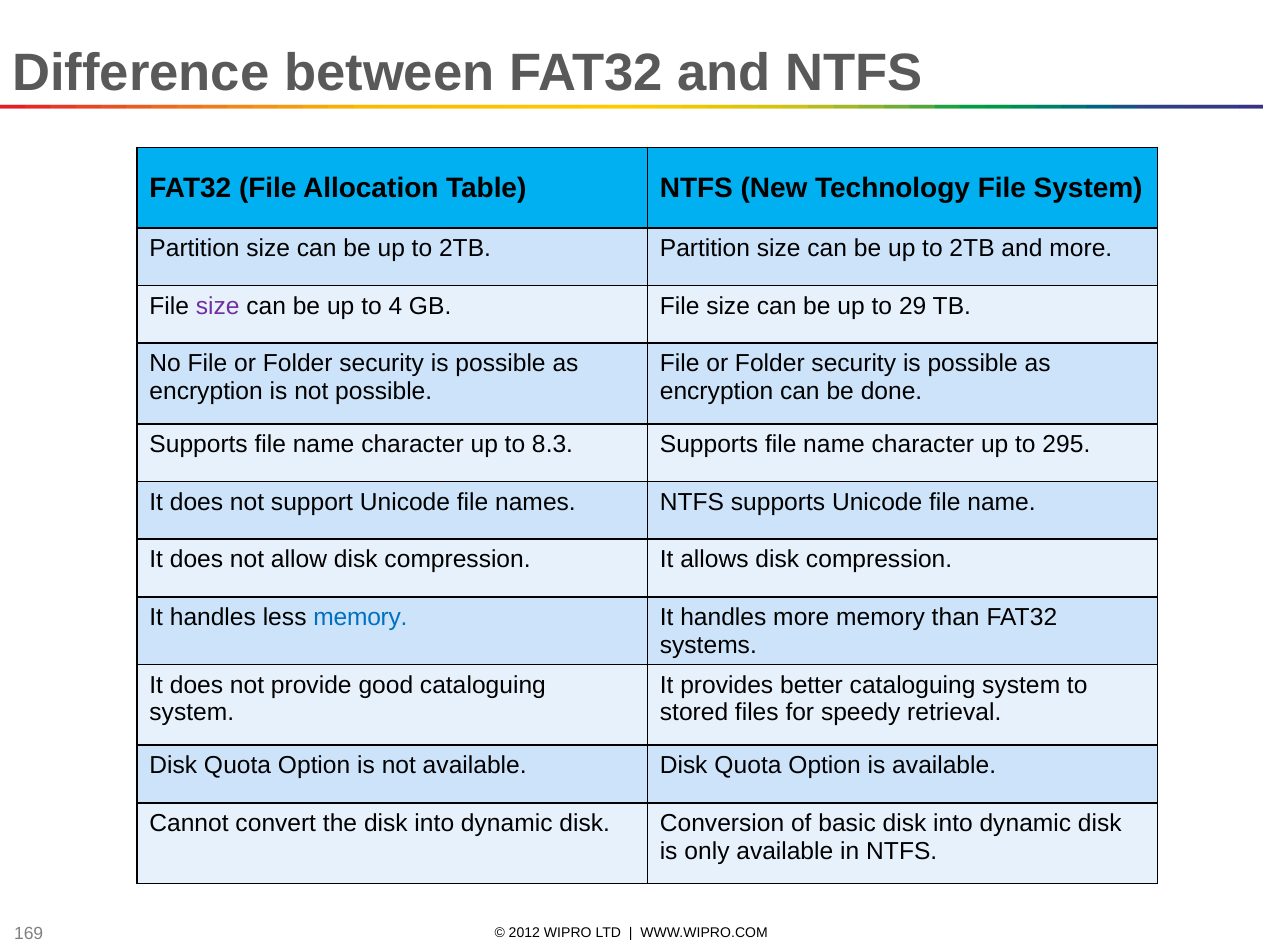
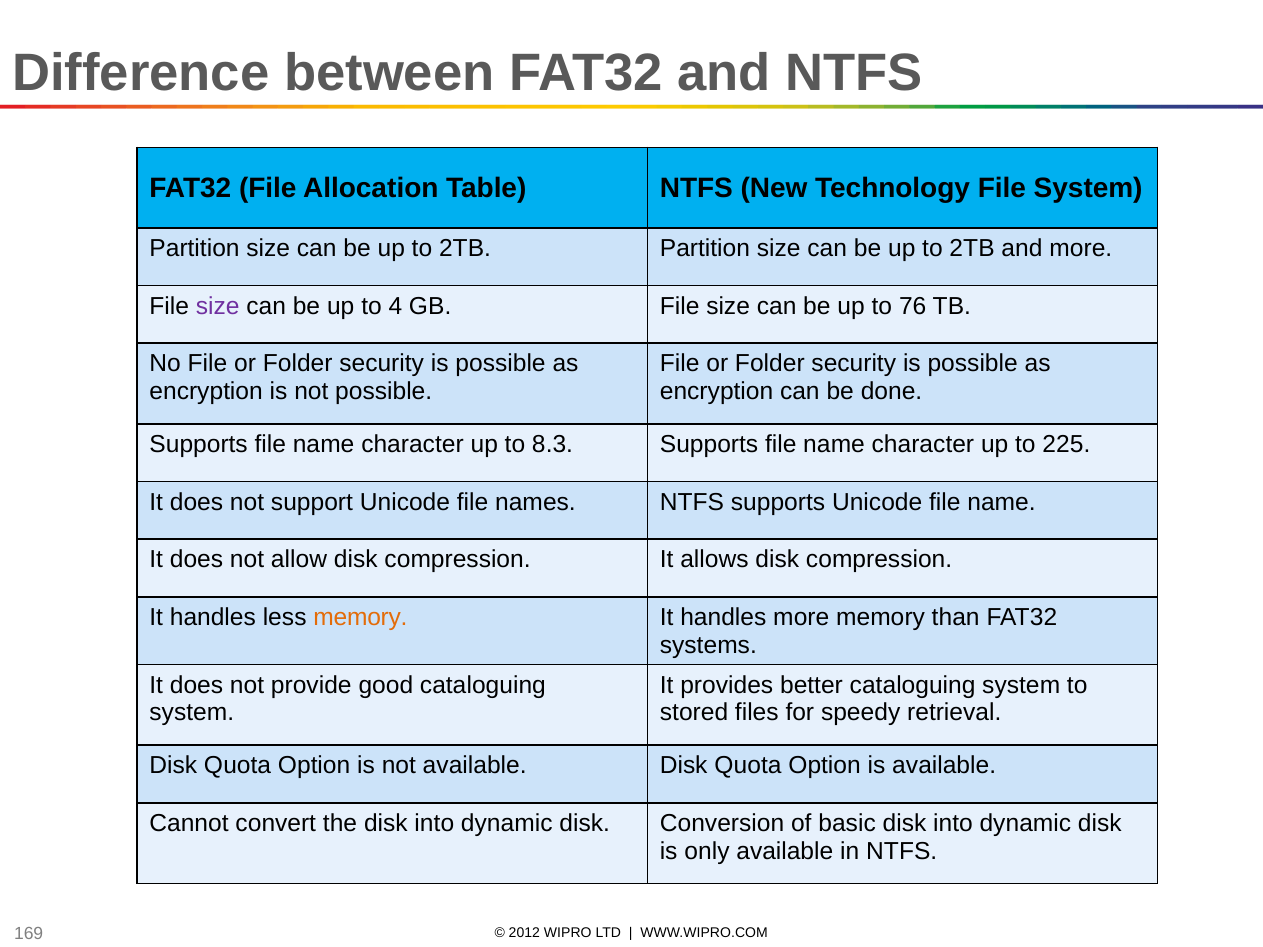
29: 29 -> 76
295: 295 -> 225
memory at (360, 617) colour: blue -> orange
